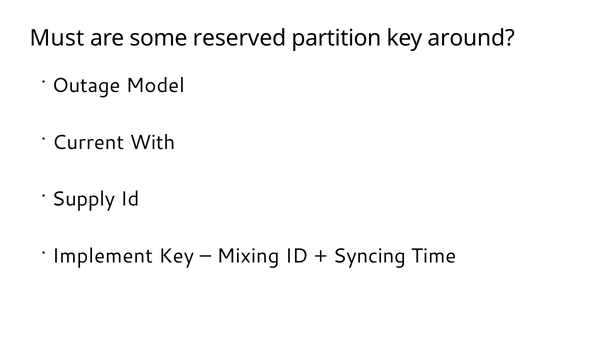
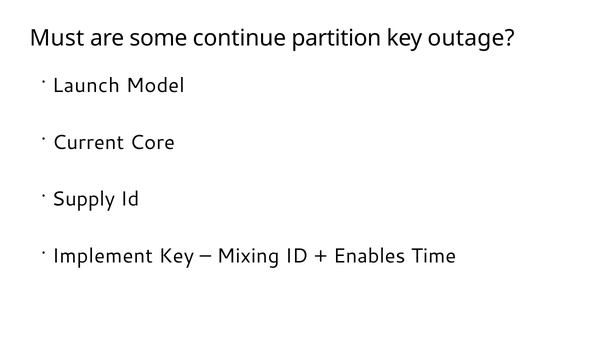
reserved: reserved -> continue
around: around -> outage
Outage: Outage -> Launch
With: With -> Core
Syncing: Syncing -> Enables
